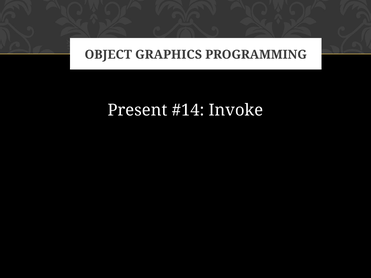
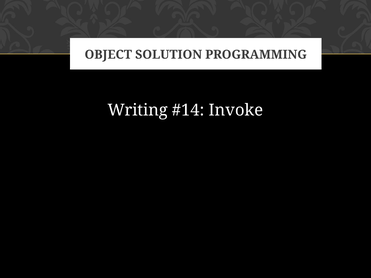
GRAPHICS: GRAPHICS -> SOLUTION
Present: Present -> Writing
